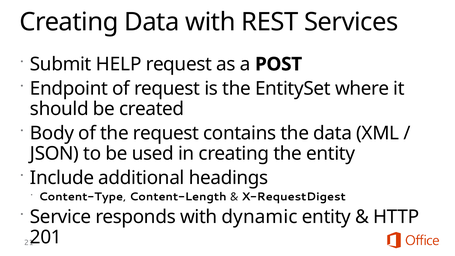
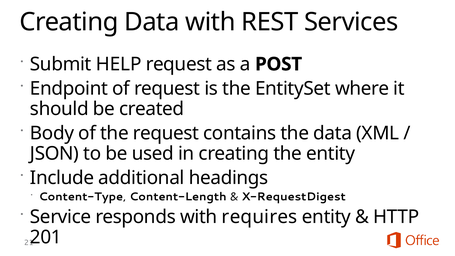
dynamic: dynamic -> requires
